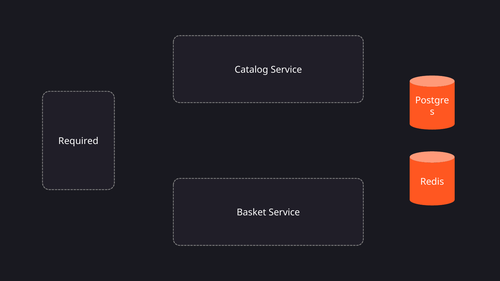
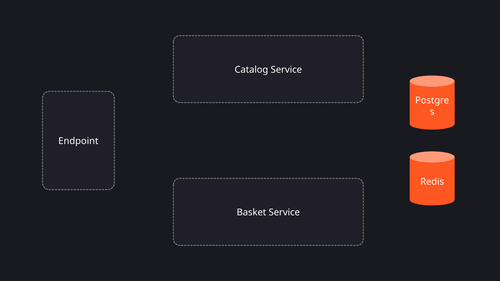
Required: Required -> Endpoint
